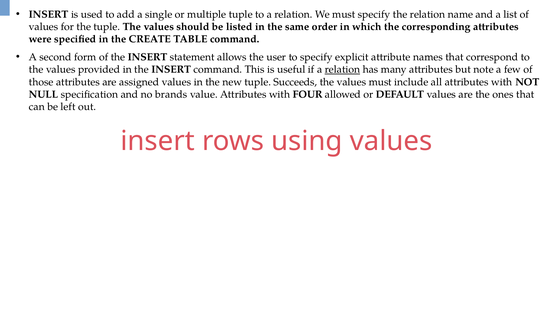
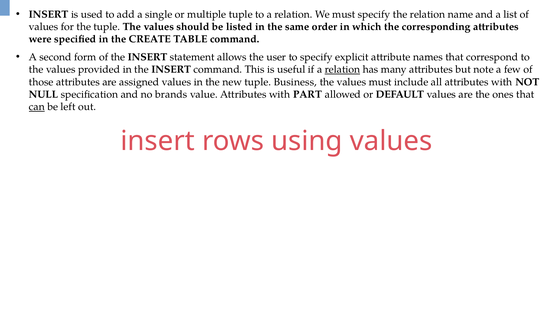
Succeeds: Succeeds -> Business
FOUR: FOUR -> PART
can underline: none -> present
